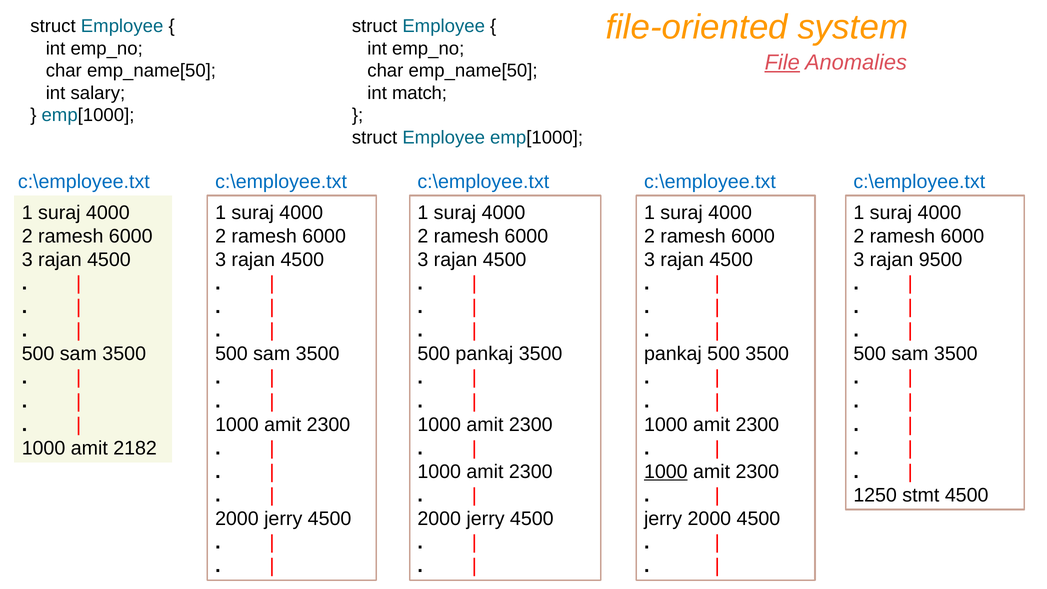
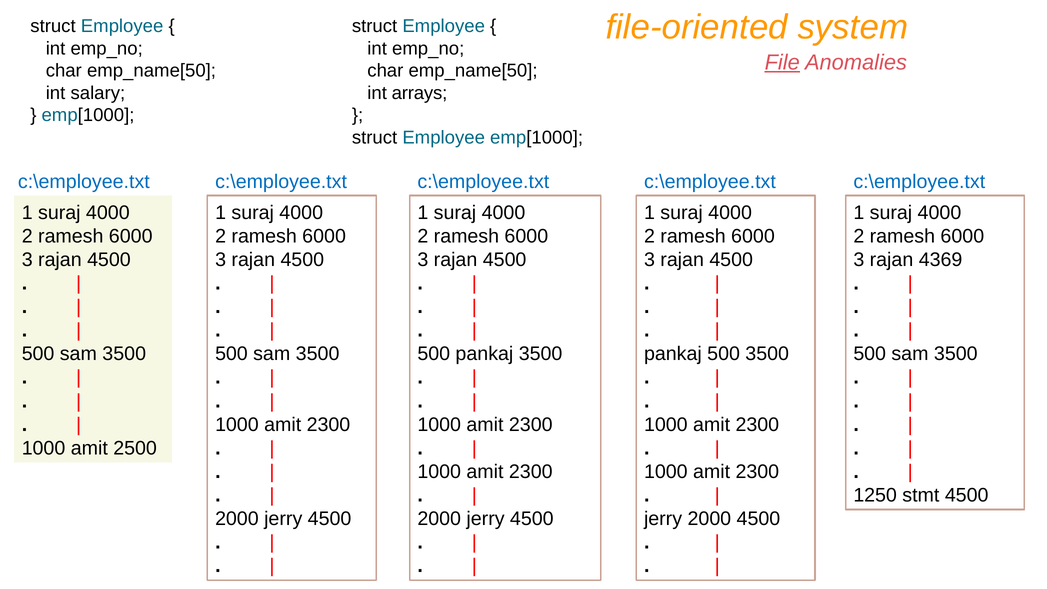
match: match -> arrays
9500: 9500 -> 4369
2182: 2182 -> 2500
1000 at (666, 472) underline: present -> none
